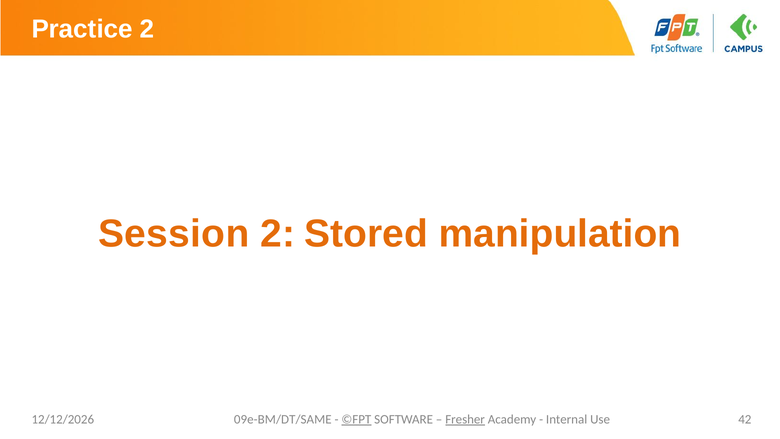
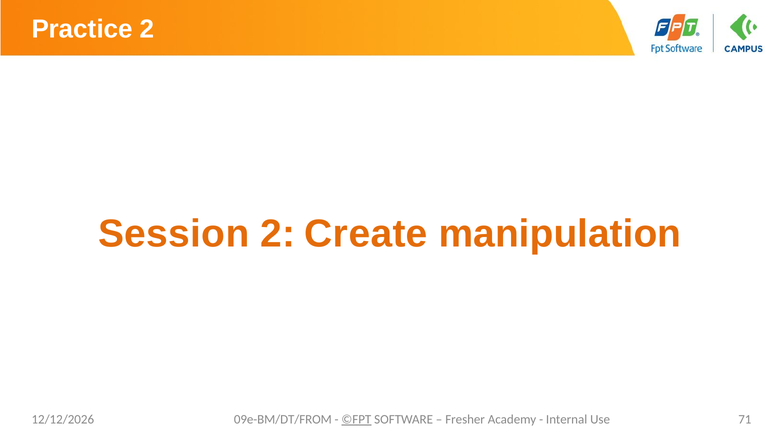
Stored: Stored -> Create
09e-BM/DT/SAME: 09e-BM/DT/SAME -> 09e-BM/DT/FROM
Fresher underline: present -> none
42: 42 -> 71
